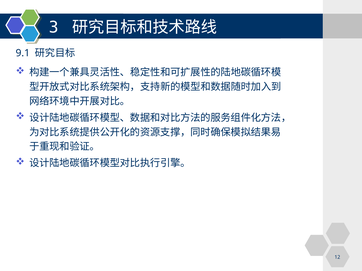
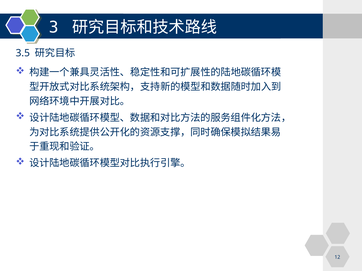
9.1: 9.1 -> 3.5
